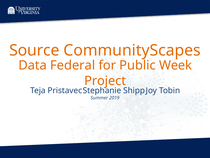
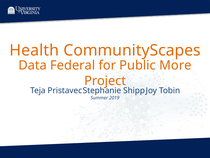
Source: Source -> Health
Week: Week -> More
